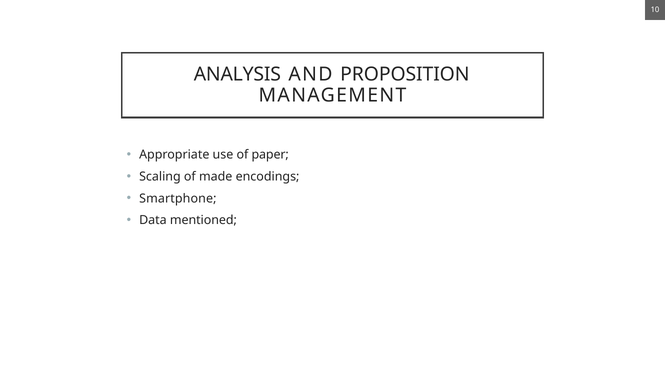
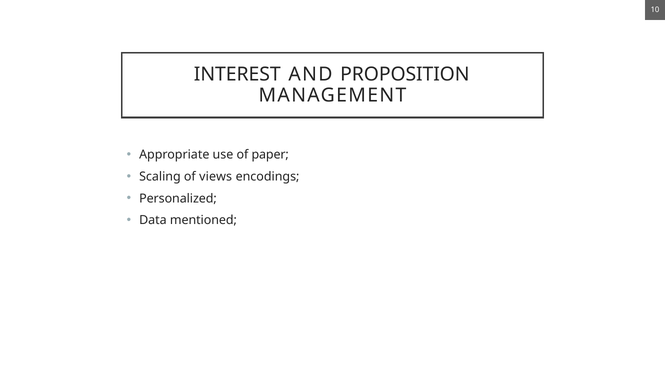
ANALYSIS: ANALYSIS -> INTEREST
made: made -> views
Smartphone: Smartphone -> Personalized
